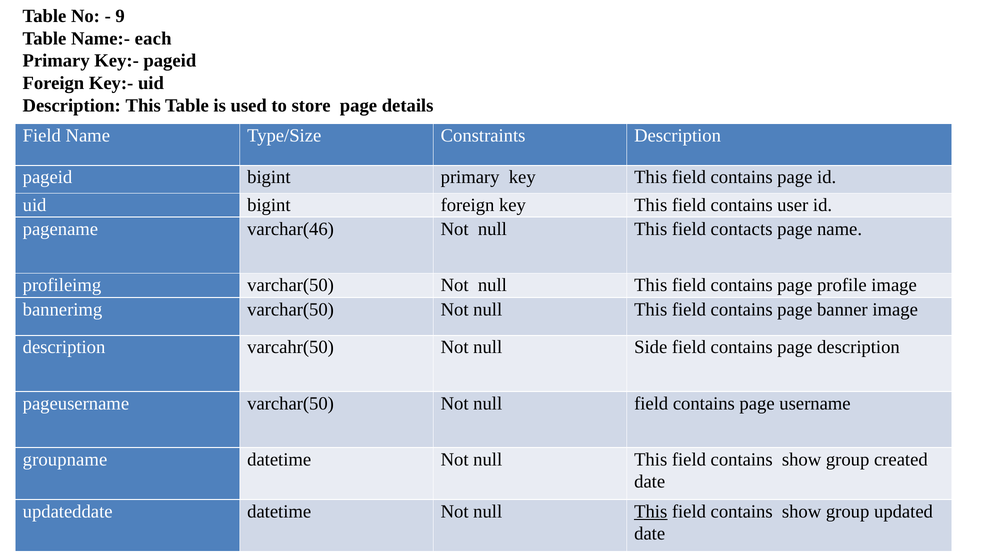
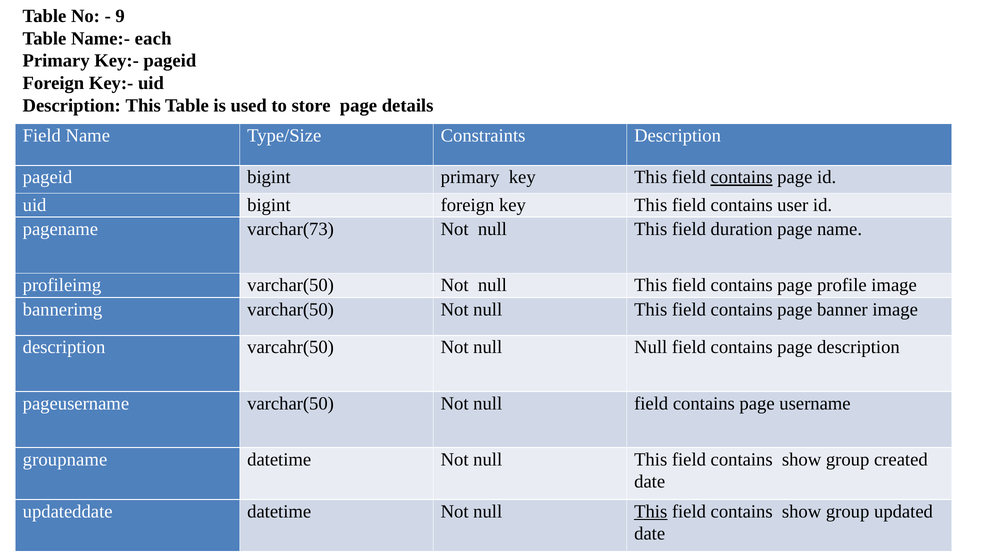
contains at (742, 177) underline: none -> present
varchar(46: varchar(46 -> varchar(73
contacts: contacts -> duration
null Side: Side -> Null
